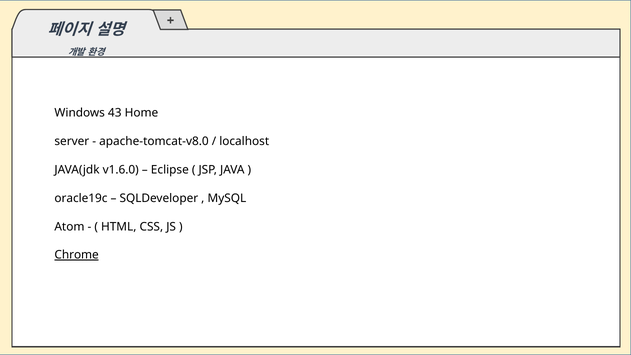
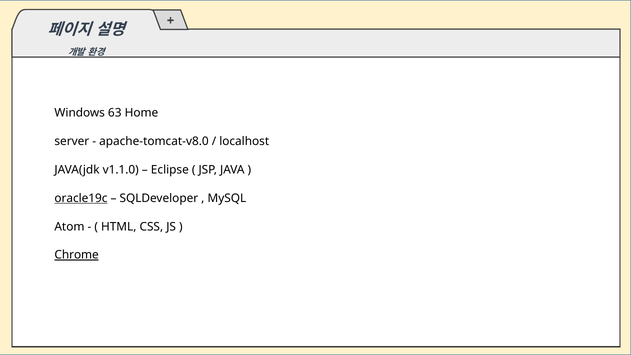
43: 43 -> 63
v1.6.0: v1.6.0 -> v1.1.0
oracle19c underline: none -> present
